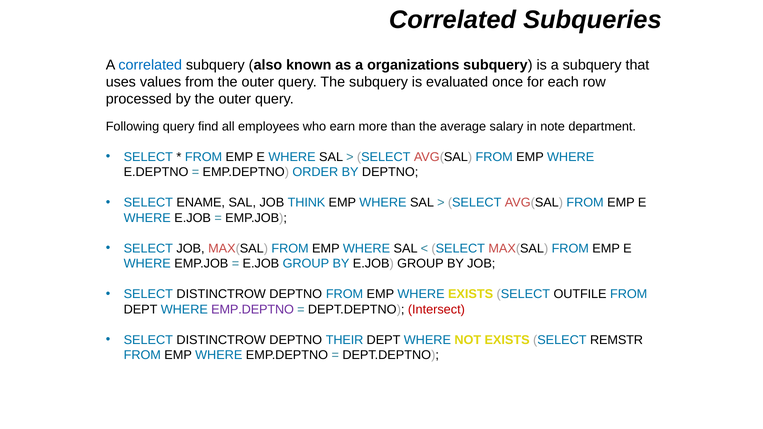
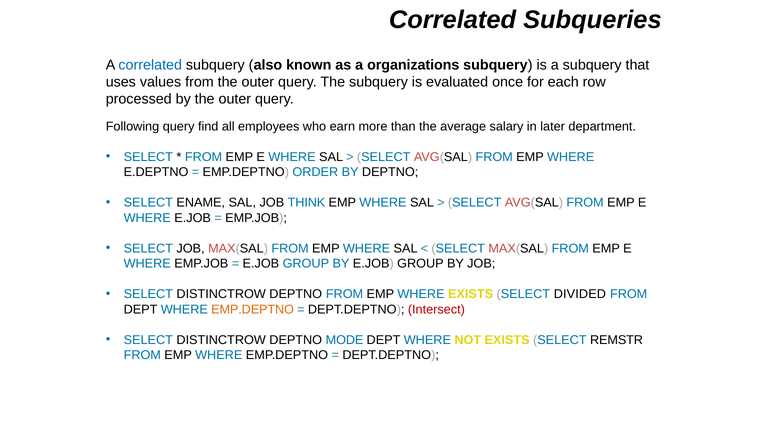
note: note -> later
OUTFILE: OUTFILE -> DIVIDED
EMP.DEPTNO at (253, 310) colour: purple -> orange
THEIR: THEIR -> MODE
